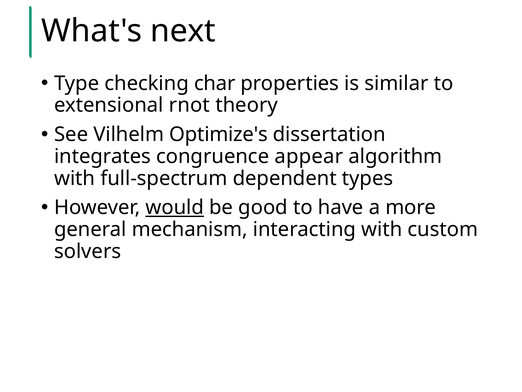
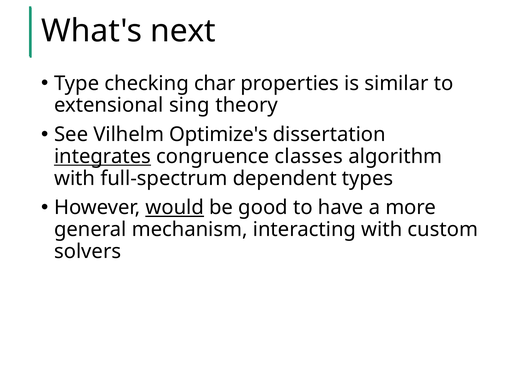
rnot: rnot -> sing
integrates underline: none -> present
appear: appear -> classes
